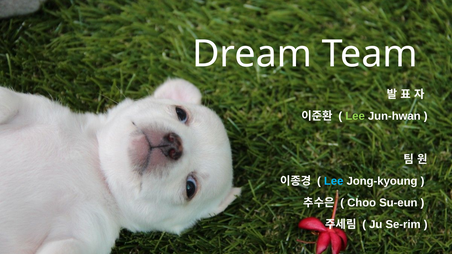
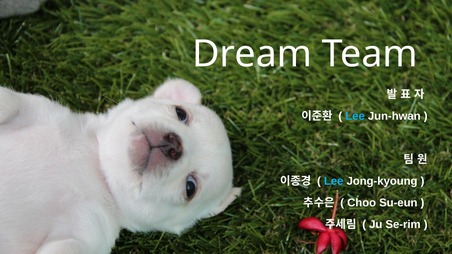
Lee at (355, 116) colour: light green -> light blue
